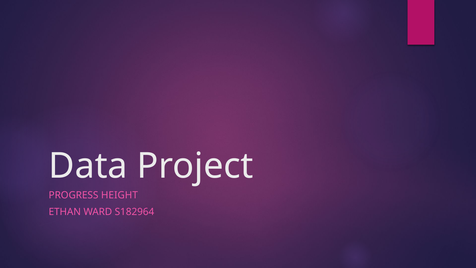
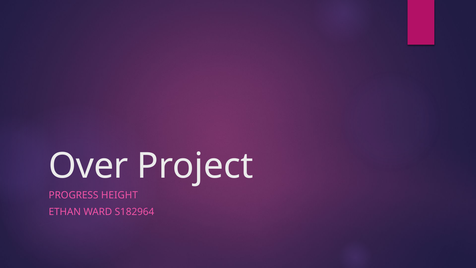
Data: Data -> Over
